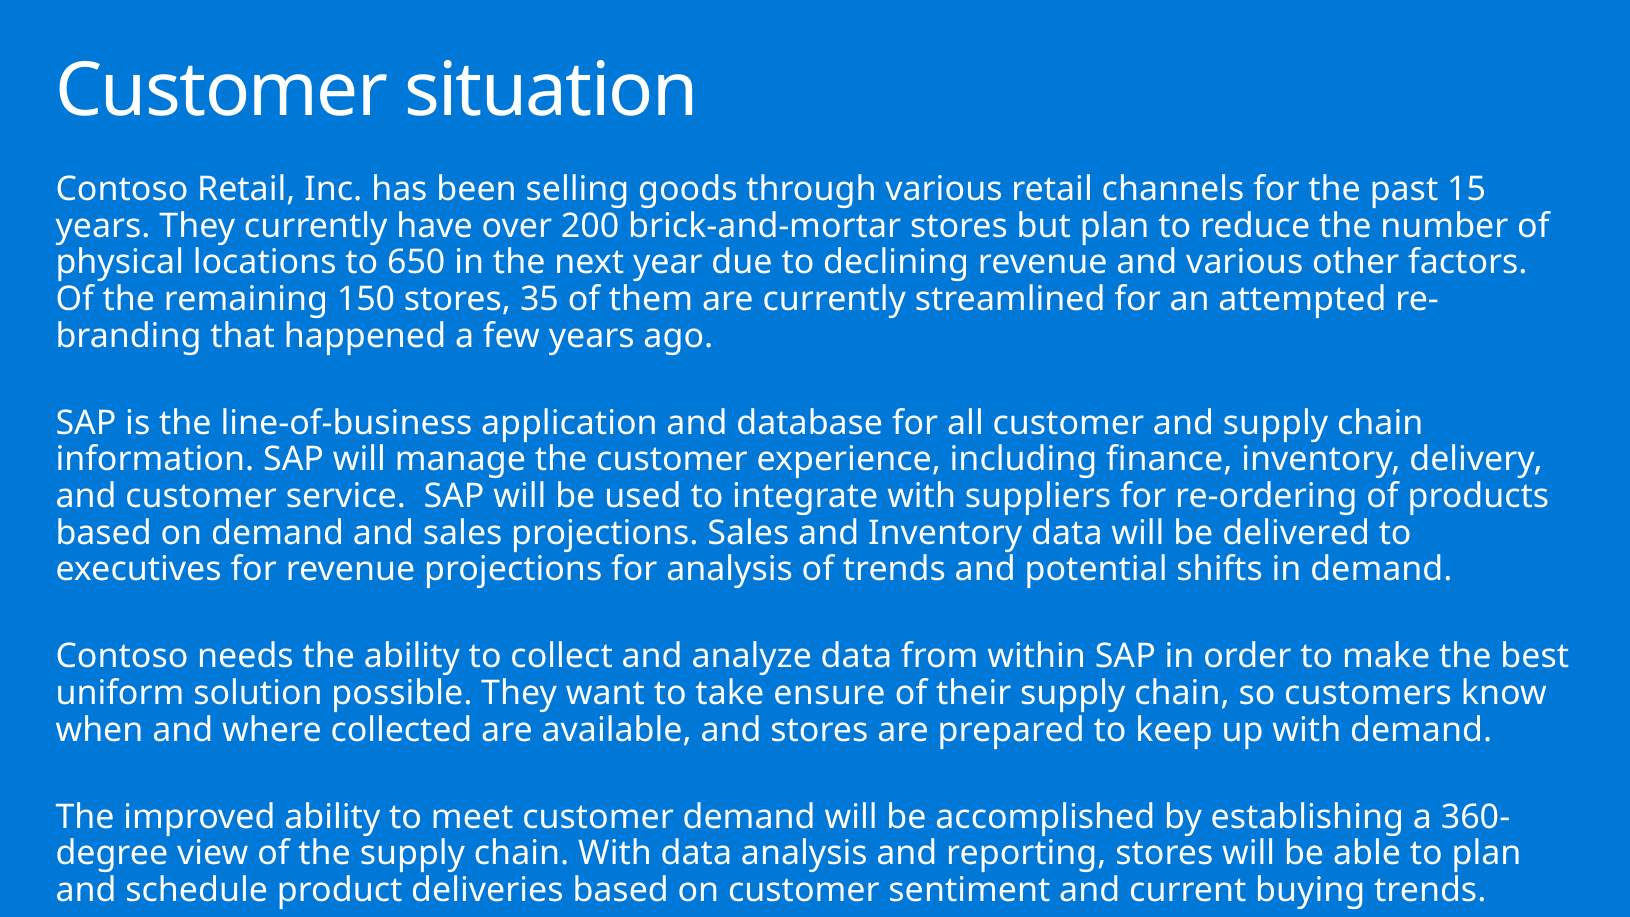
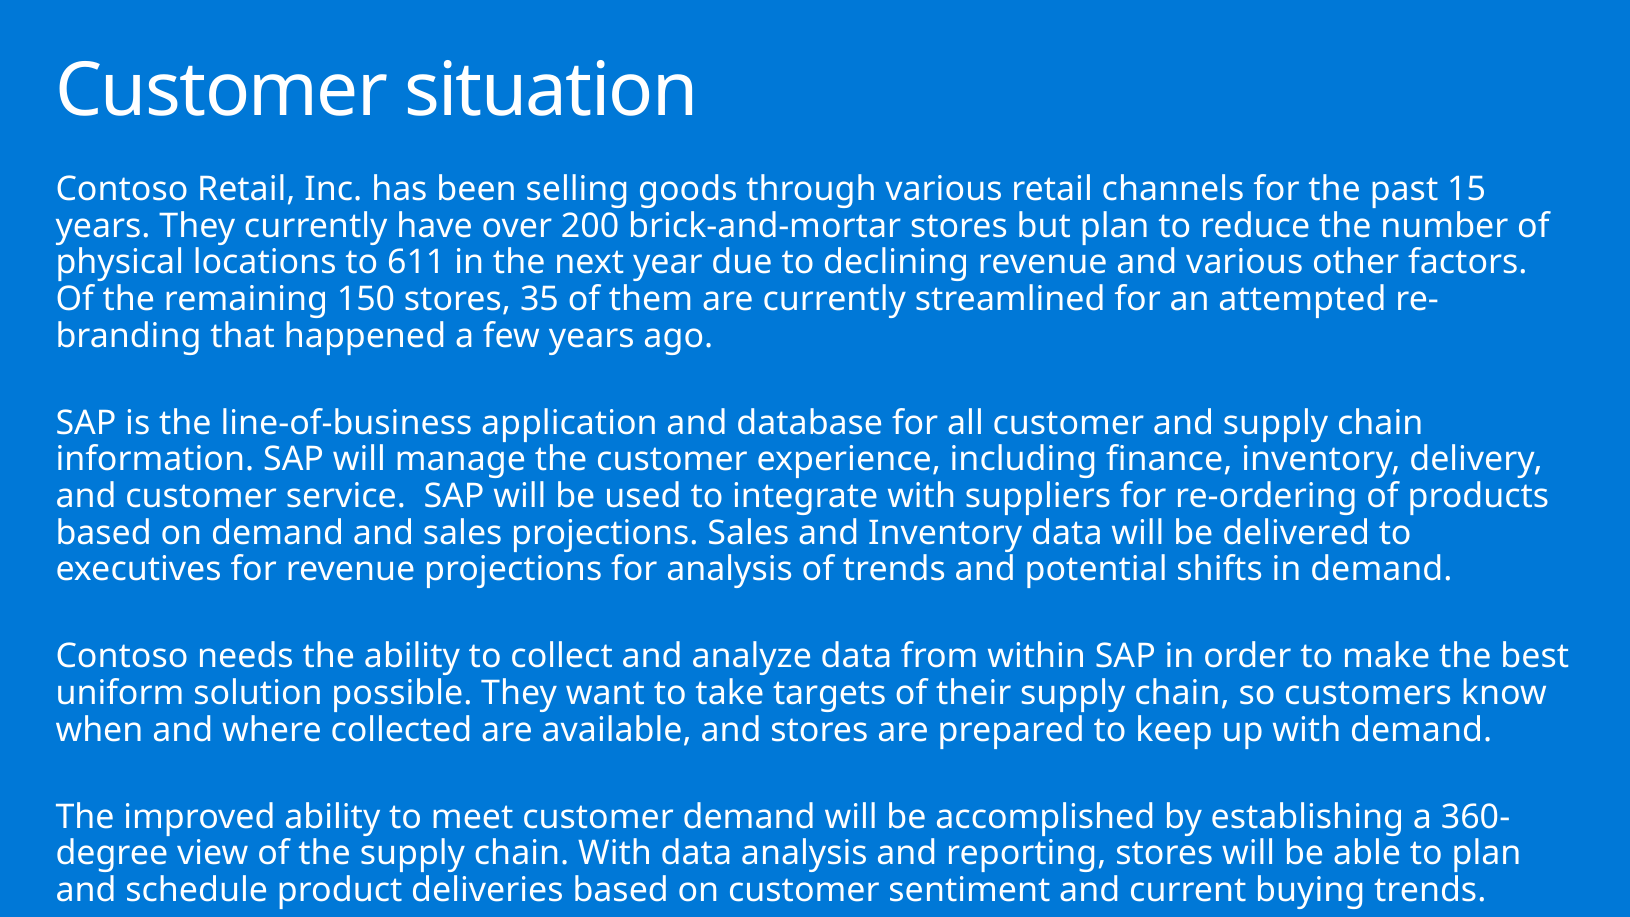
650: 650 -> 611
ensure: ensure -> targets
